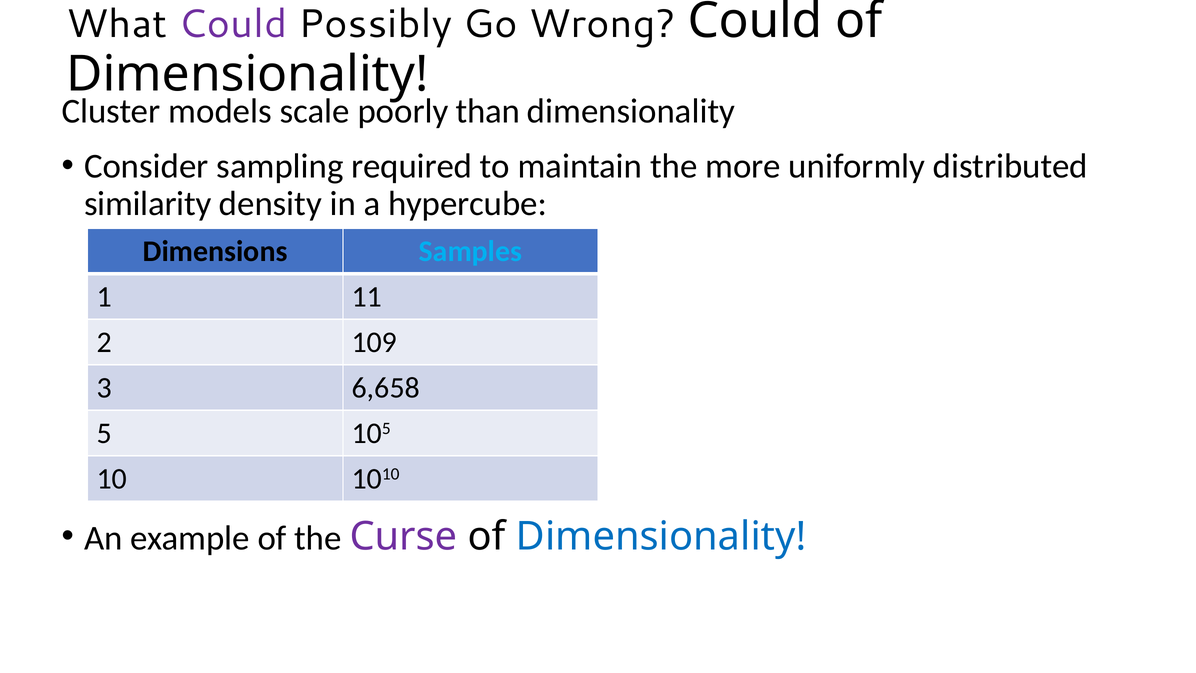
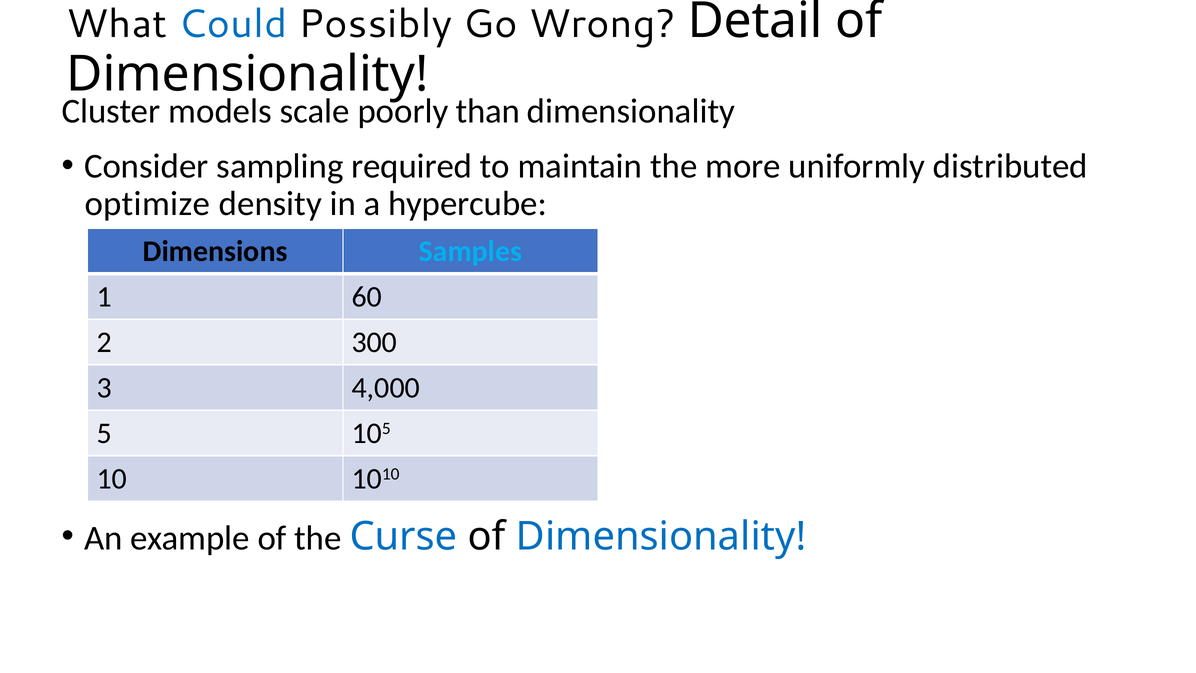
Could at (233, 24) colour: purple -> blue
Wrong Could: Could -> Detail
similarity: similarity -> optimize
11: 11 -> 60
109: 109 -> 300
6,658: 6,658 -> 4,000
Curse colour: purple -> blue
